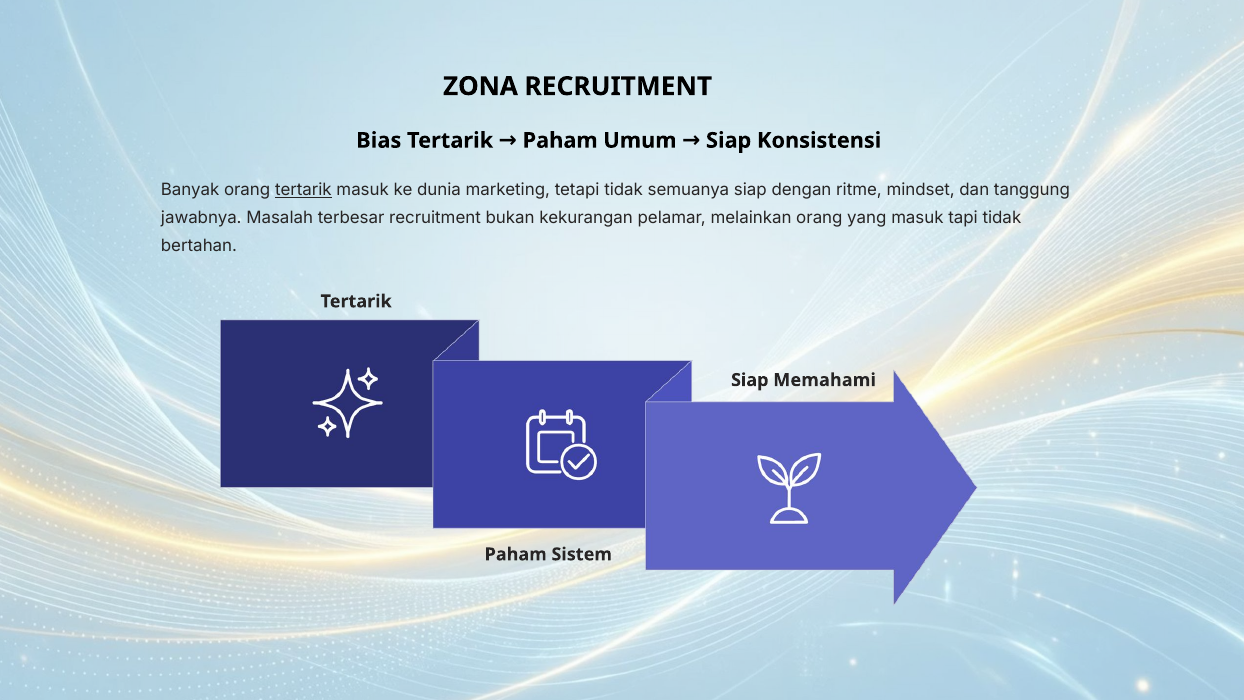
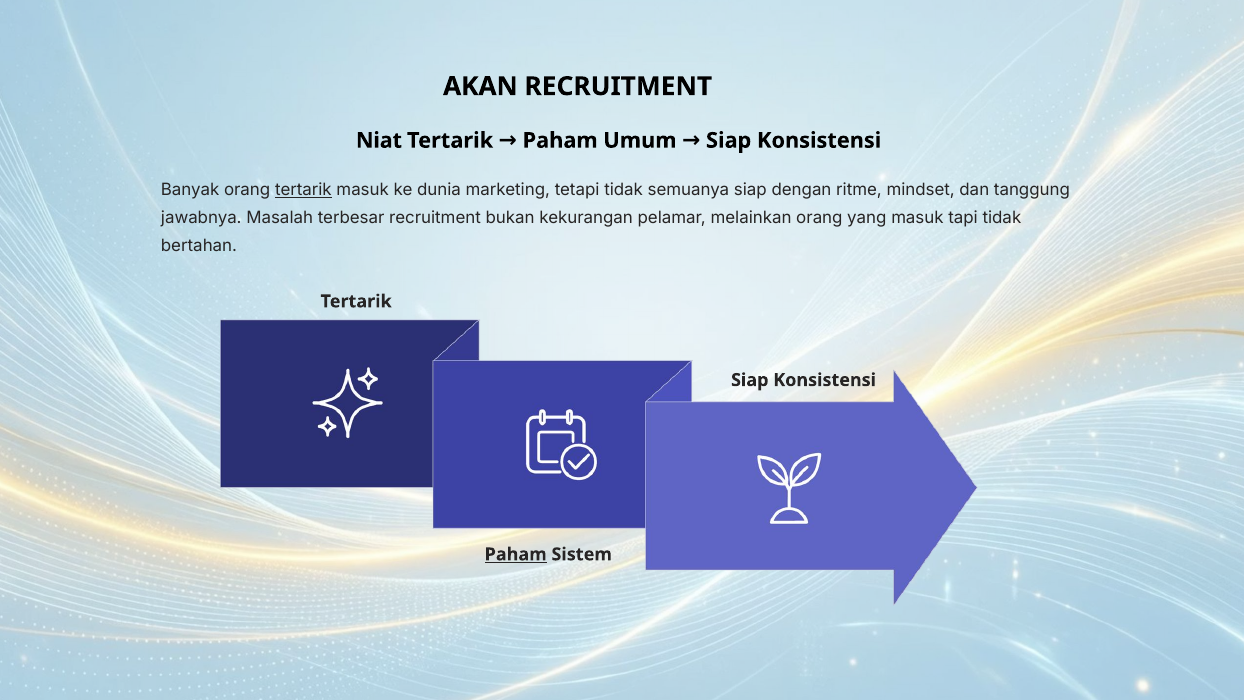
ZONA: ZONA -> AKAN
Bias: Bias -> Niat
Memahami at (825, 380): Memahami -> Konsistensi
Paham at (516, 554) underline: none -> present
